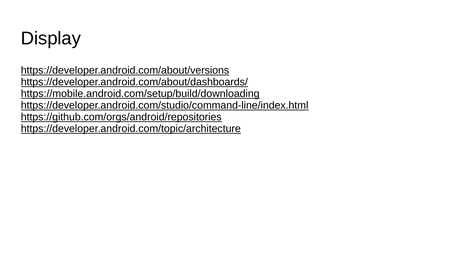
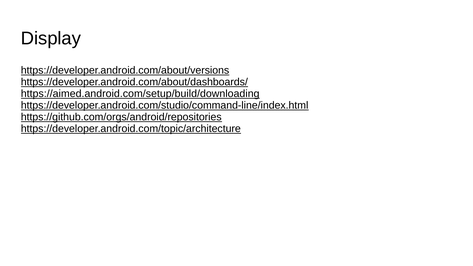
https://mobile.android.com/setup/build/downloading: https://mobile.android.com/setup/build/downloading -> https://aimed.android.com/setup/build/downloading
